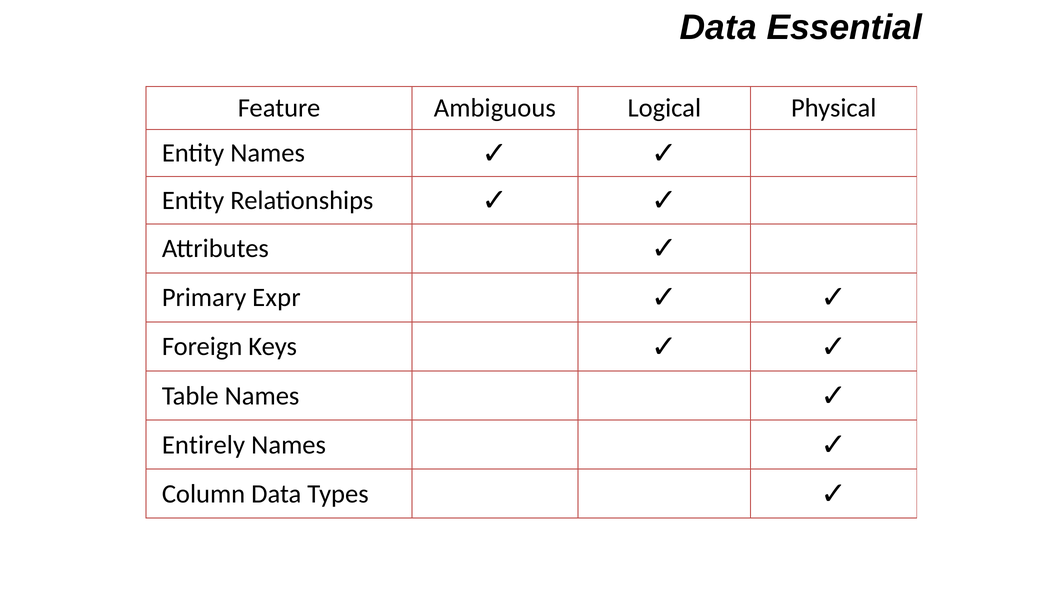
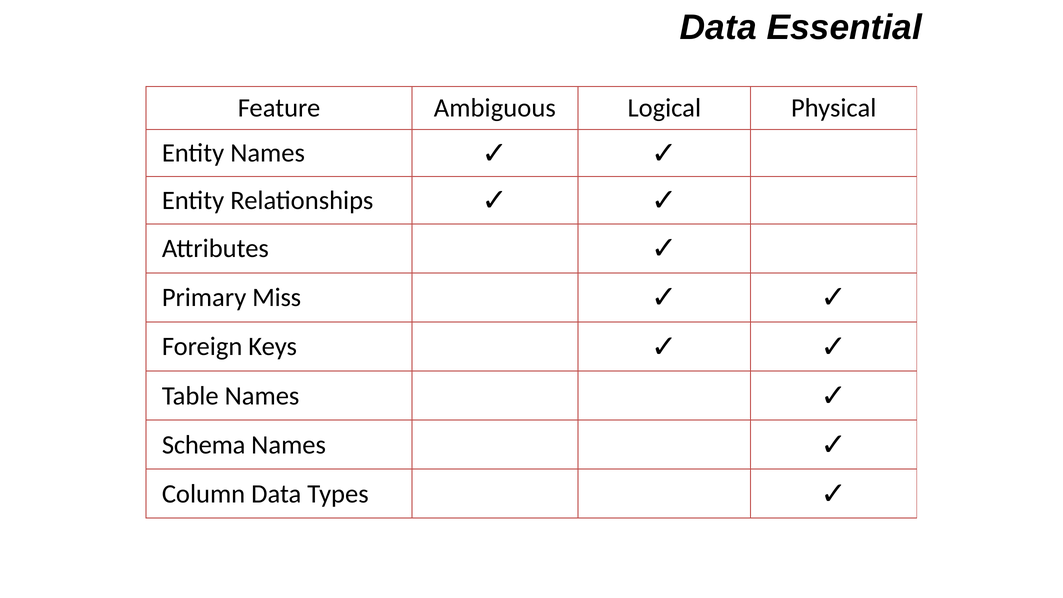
Expr: Expr -> Miss
Entirely: Entirely -> Schema
